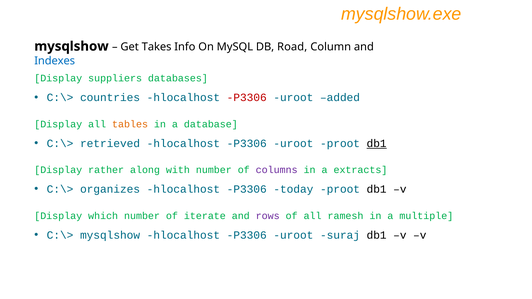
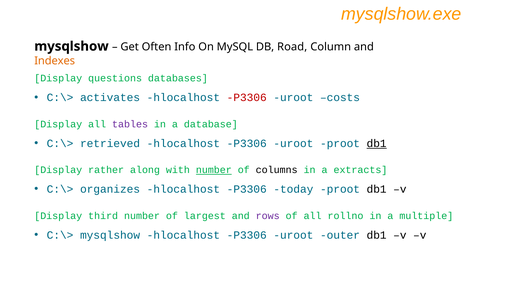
Takes: Takes -> Often
Indexes colour: blue -> orange
suppliers: suppliers -> questions
countries: countries -> activates
added: added -> costs
tables colour: orange -> purple
number at (214, 170) underline: none -> present
columns colour: purple -> black
which: which -> third
iterate: iterate -> largest
ramesh: ramesh -> rollno
suraj: suraj -> outer
